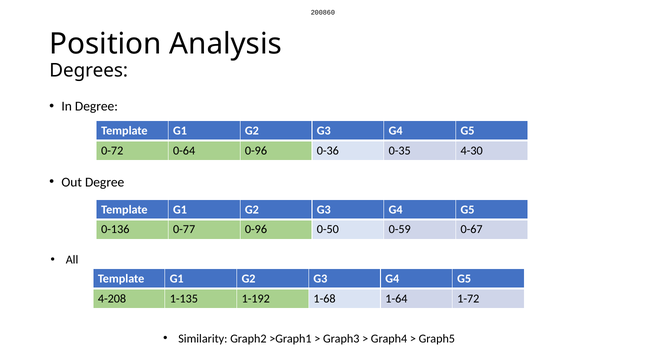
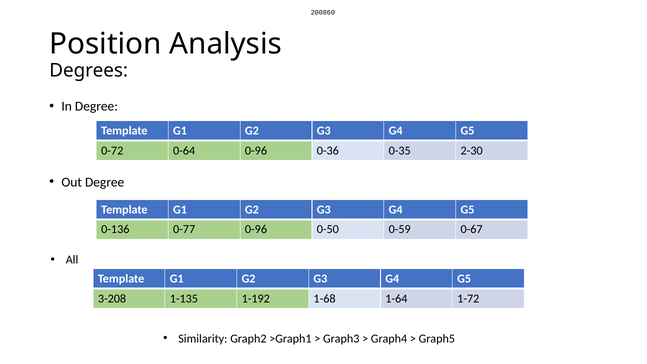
4-30: 4-30 -> 2-30
4-208: 4-208 -> 3-208
